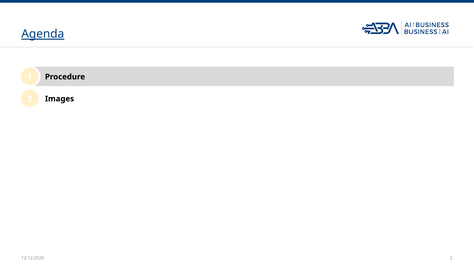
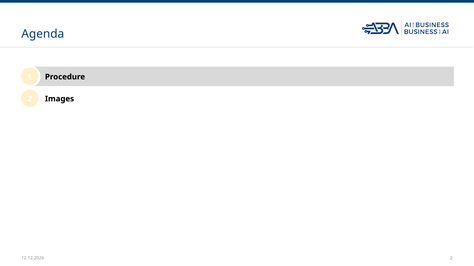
Agenda underline: present -> none
